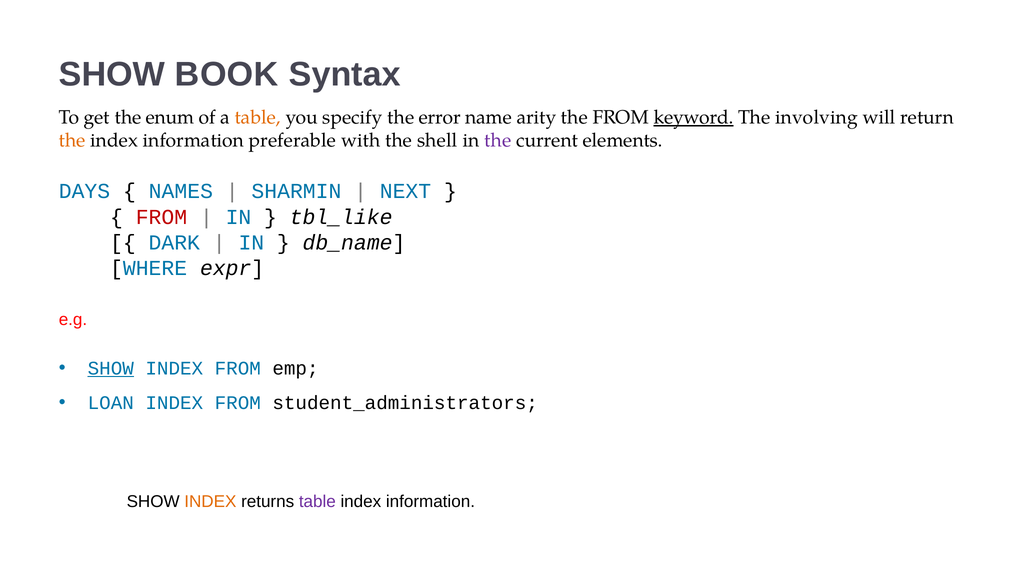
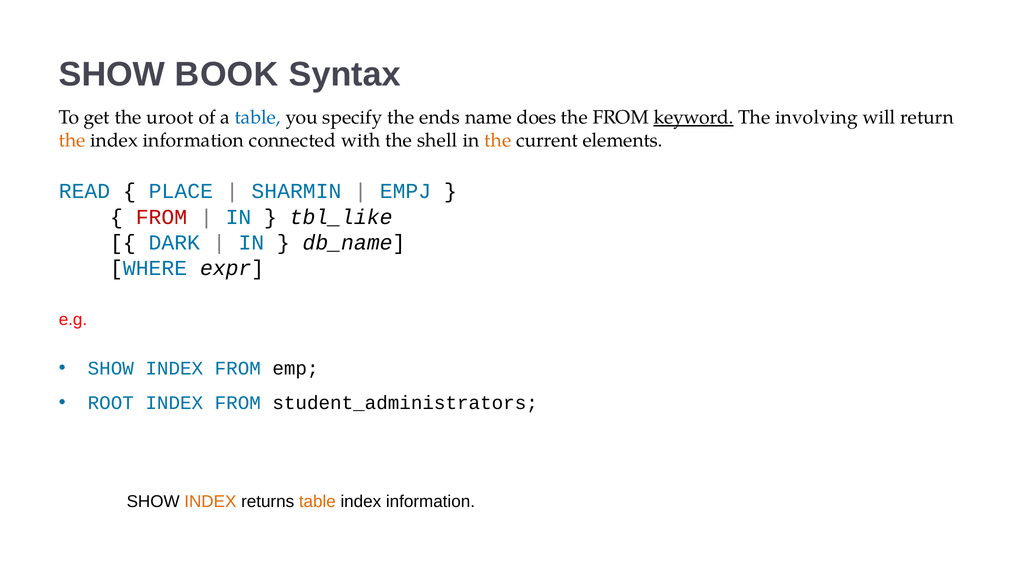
enum: enum -> uroot
table at (258, 117) colour: orange -> blue
error: error -> ends
arity: arity -> does
preferable: preferable -> connected
the at (498, 141) colour: purple -> orange
DAYS: DAYS -> READ
NAMES: NAMES -> PLACE
NEXT: NEXT -> EMPJ
SHOW at (111, 368) underline: present -> none
LOAN: LOAN -> ROOT
table at (317, 502) colour: purple -> orange
